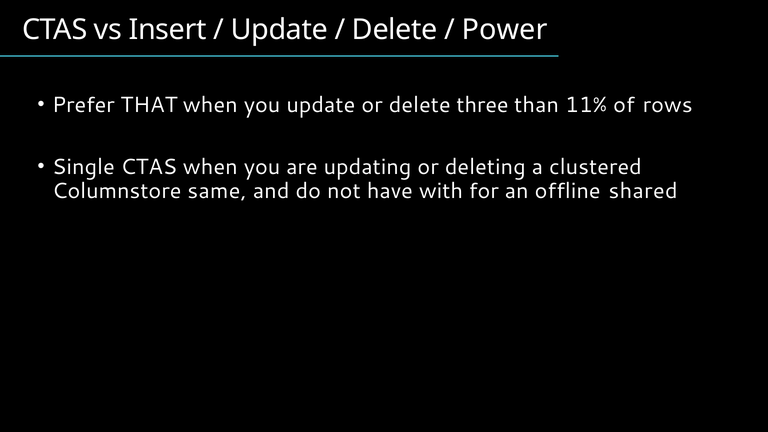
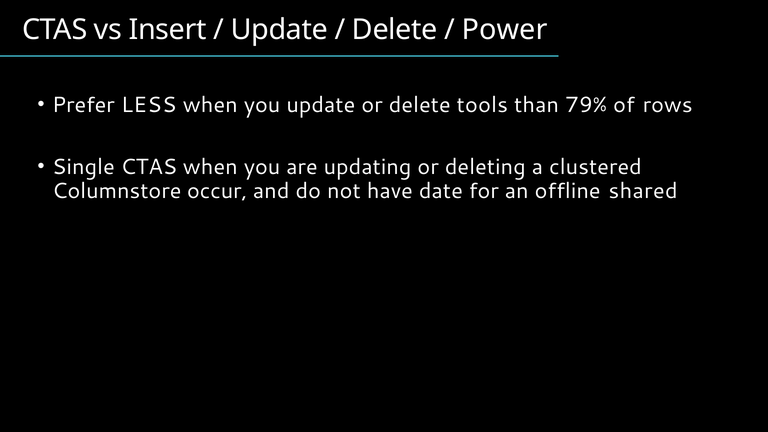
THAT: THAT -> LESS
three: three -> tools
11%: 11% -> 79%
same: same -> occur
with: with -> date
